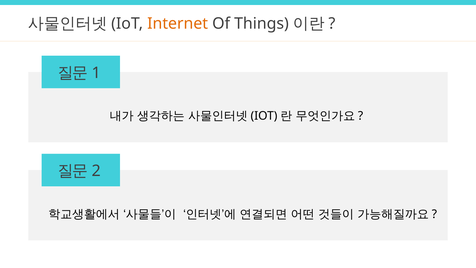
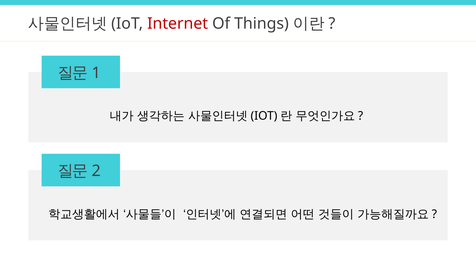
Internet colour: orange -> red
